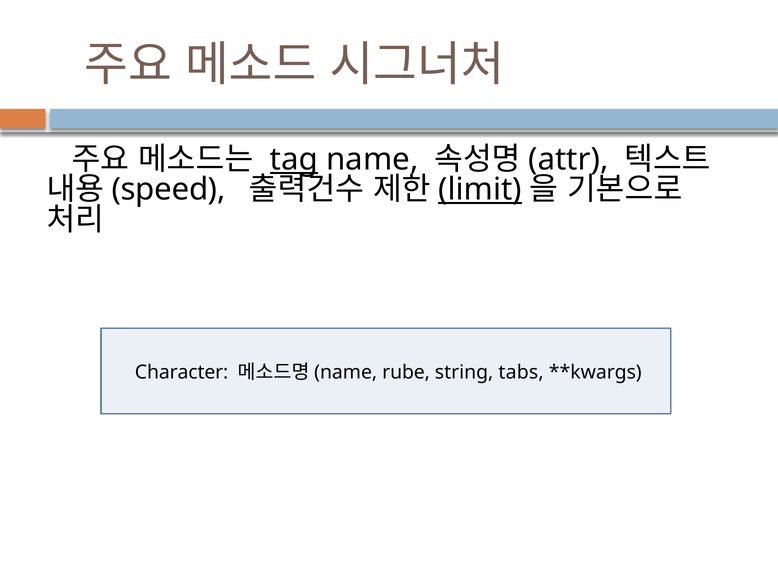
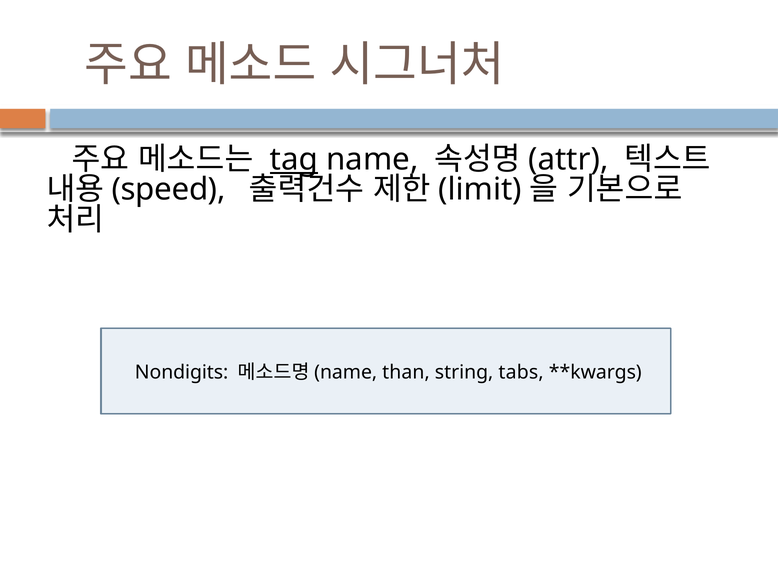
limit underline: present -> none
Character: Character -> Nondigits
rube: rube -> than
